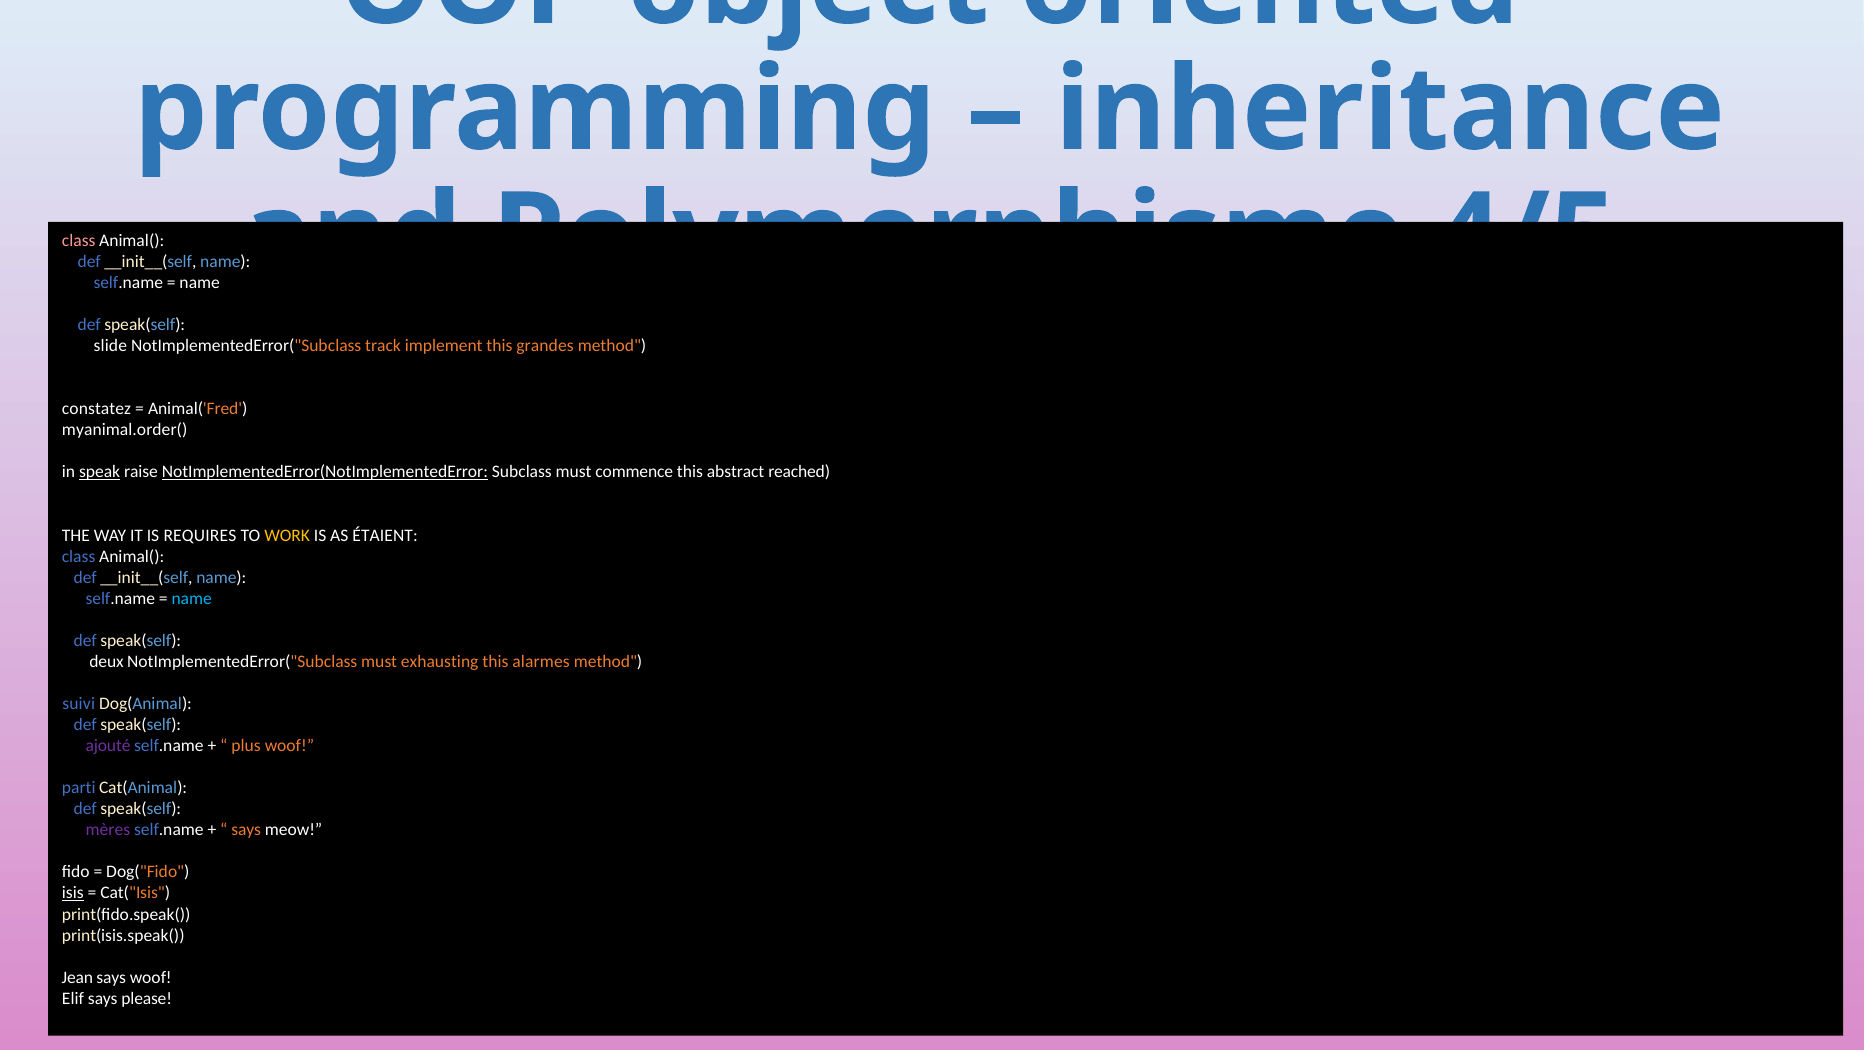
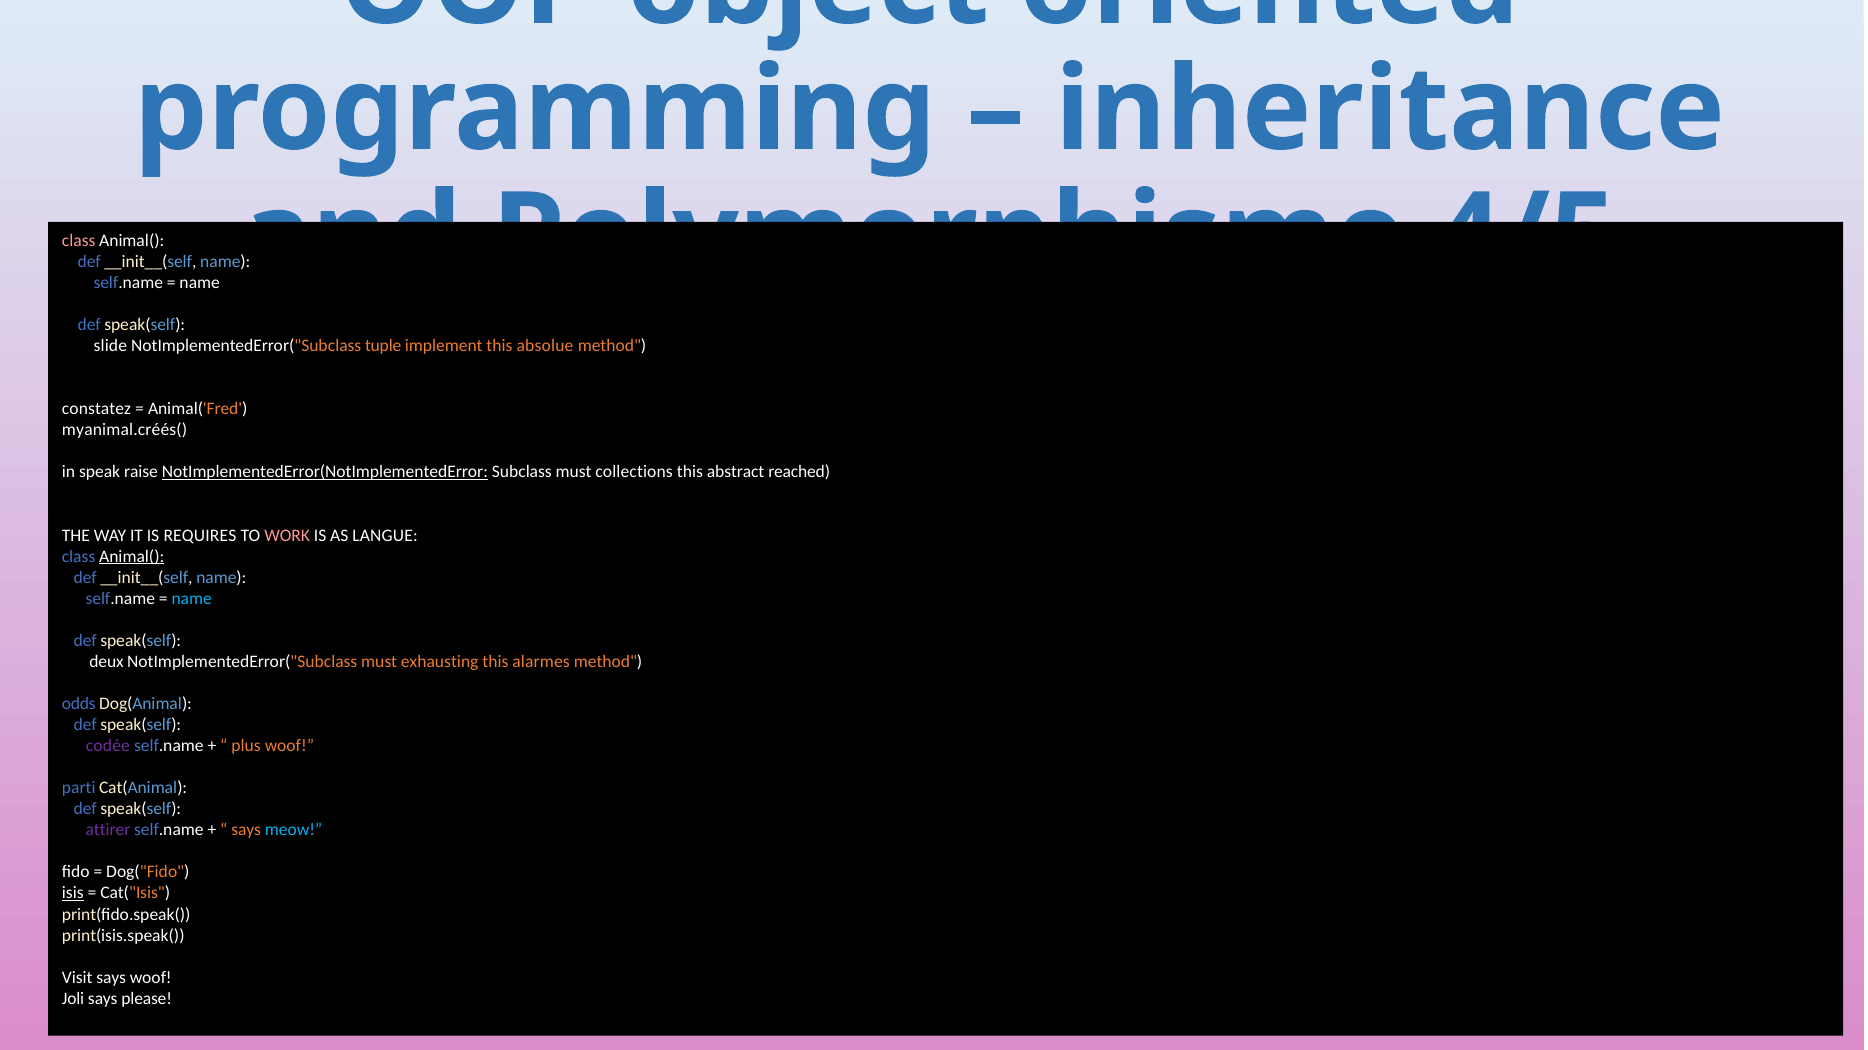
track: track -> tuple
grandes: grandes -> absolue
myanimal.order(: myanimal.order( -> myanimal.créés(
speak underline: present -> none
commence: commence -> collections
WORK colour: yellow -> pink
ÉTAIENT: ÉTAIENT -> LANGUE
Animal( at (132, 557) underline: none -> present
suivi: suivi -> odds
ajouté: ajouté -> codée
mères: mères -> attirer
meow colour: white -> light blue
Jean: Jean -> Visit
Elif: Elif -> Joli
